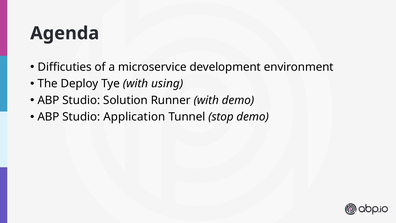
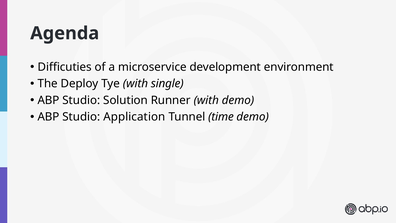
using: using -> single
stop: stop -> time
